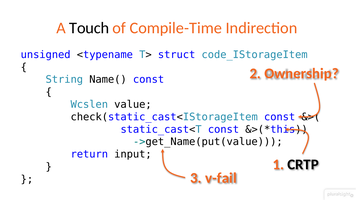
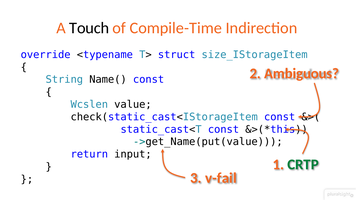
unsigned: unsigned -> override
code_IStorageItem: code_IStorageItem -> size_IStorageItem
Ownership: Ownership -> Ambiguous
CRTP colour: black -> green
